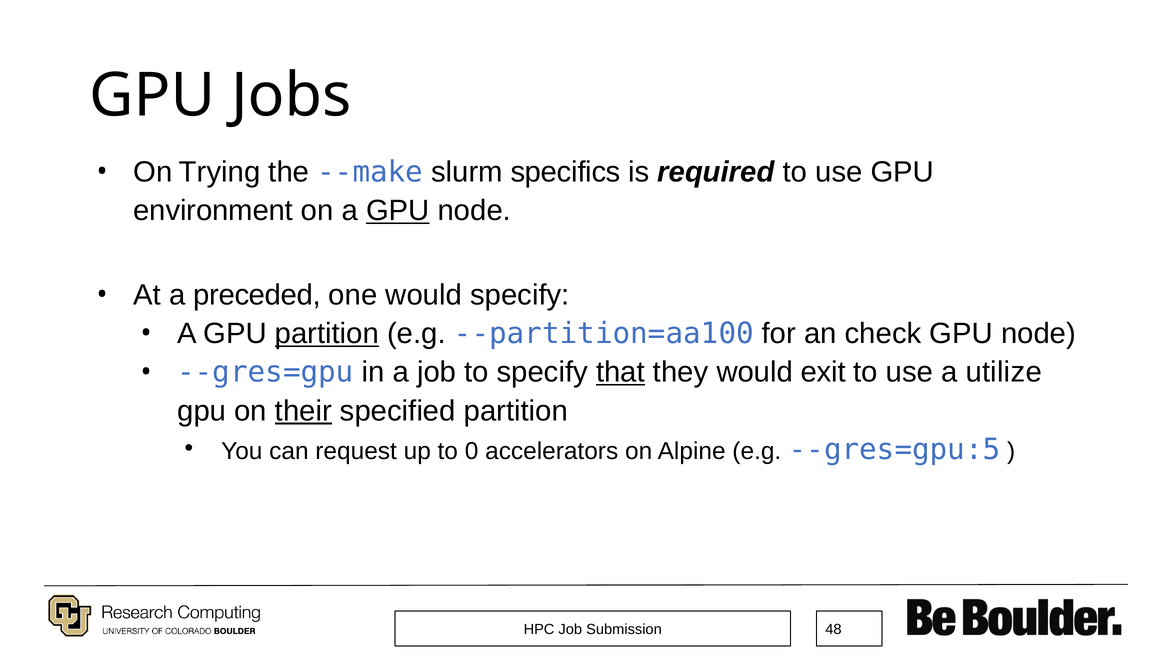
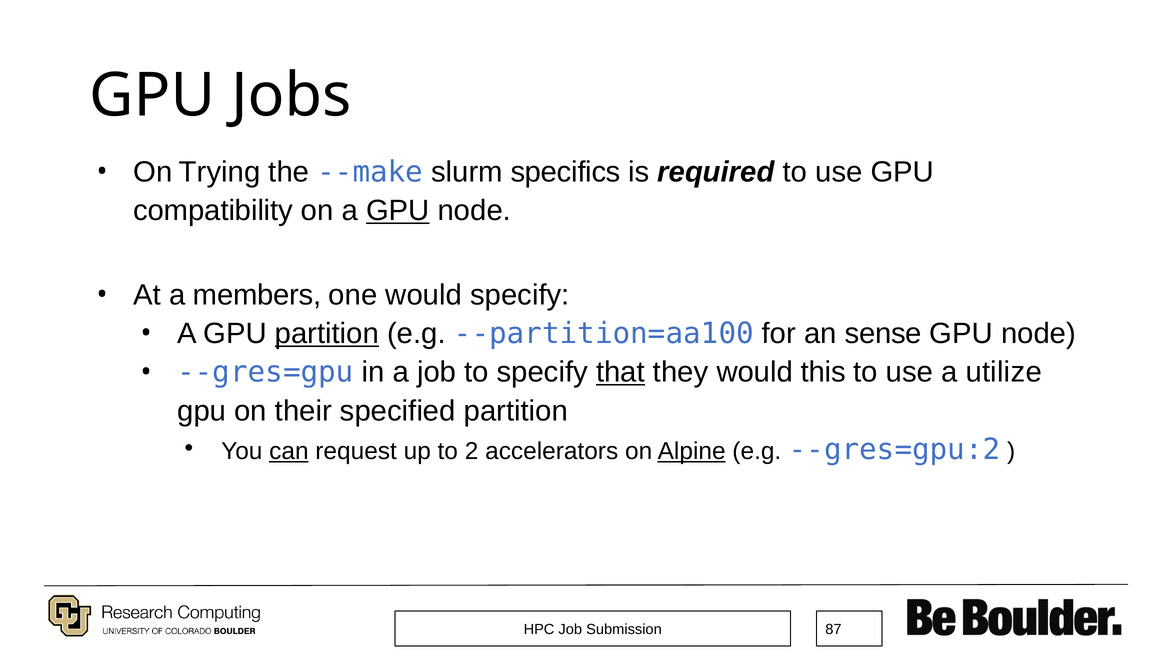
environment: environment -> compatibility
preceded: preceded -> members
check: check -> sense
exit: exit -> this
their underline: present -> none
can underline: none -> present
0: 0 -> 2
Alpine underline: none -> present
--gres=gpu:5: --gres=gpu:5 -> --gres=gpu:2
48: 48 -> 87
